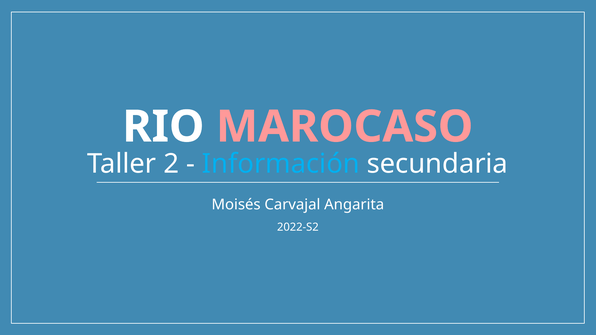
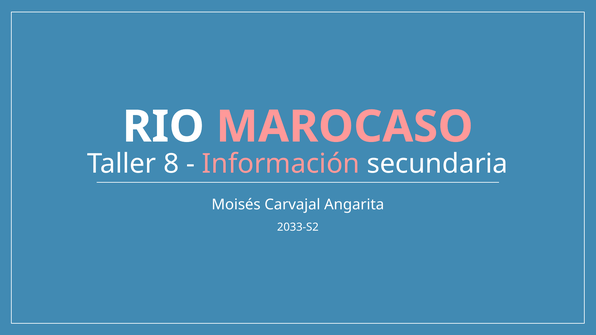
2: 2 -> 8
Información colour: light blue -> pink
2022-S2: 2022-S2 -> 2033-S2
